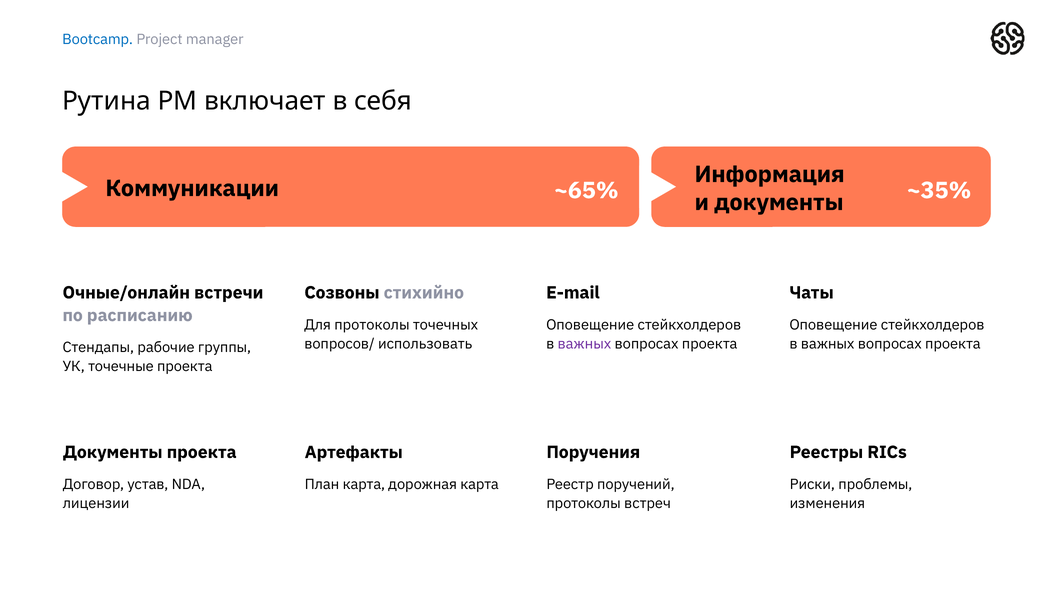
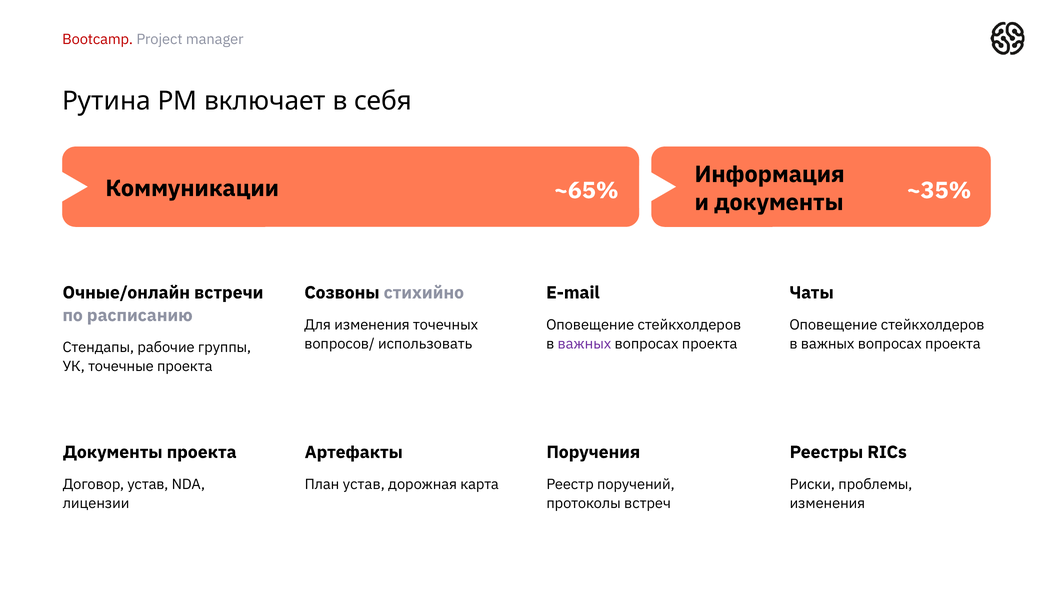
Bootcamp colour: blue -> red
Для протоколы: протоколы -> изменения
План карта: карта -> устав
